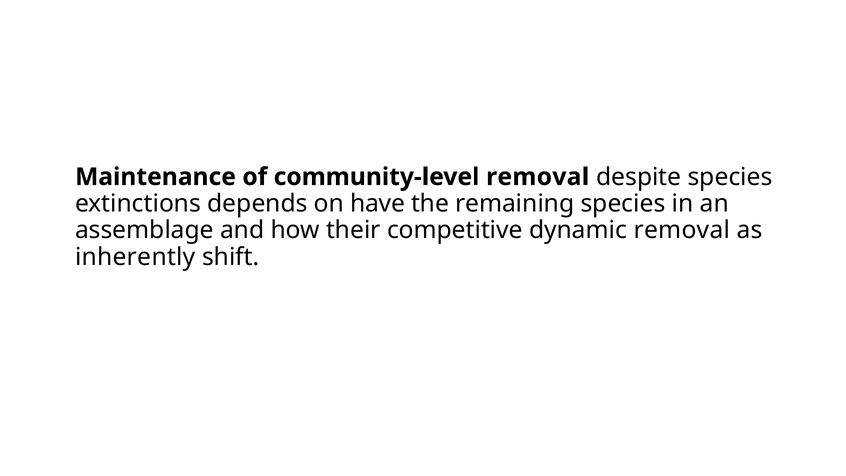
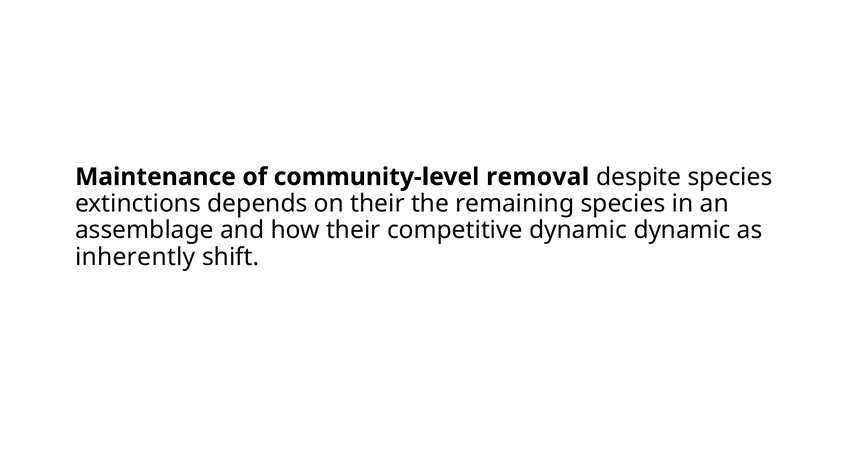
on have: have -> their
dynamic removal: removal -> dynamic
